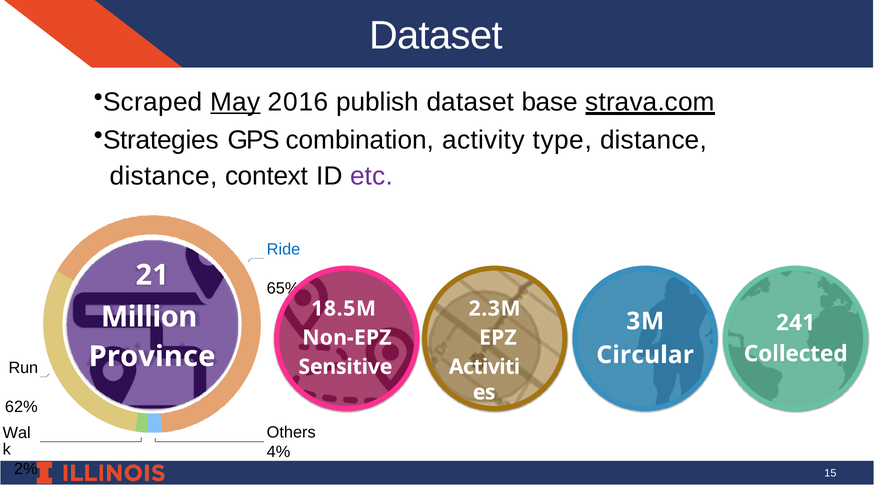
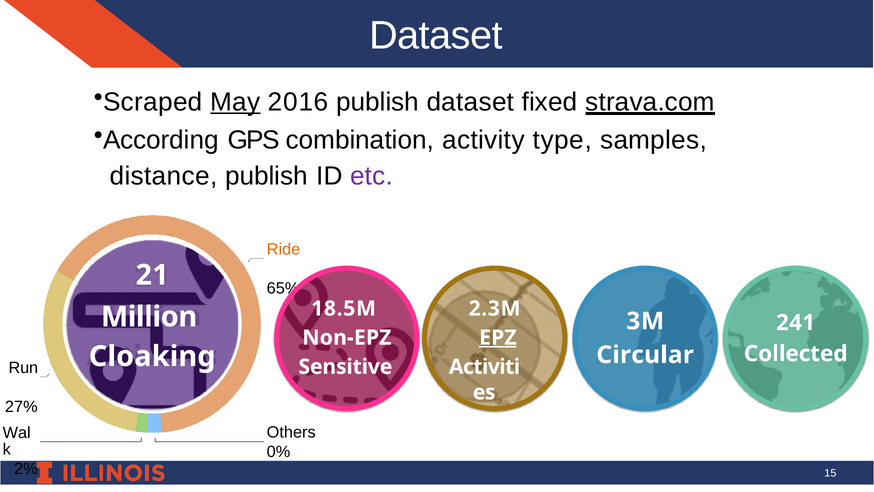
base: base -> fixed
Strategies: Strategies -> According
type distance: distance -> samples
distance context: context -> publish
Ride colour: blue -> orange
EPZ underline: none -> present
Province: Province -> Cloaking
62%: 62% -> 27%
4%: 4% -> 0%
